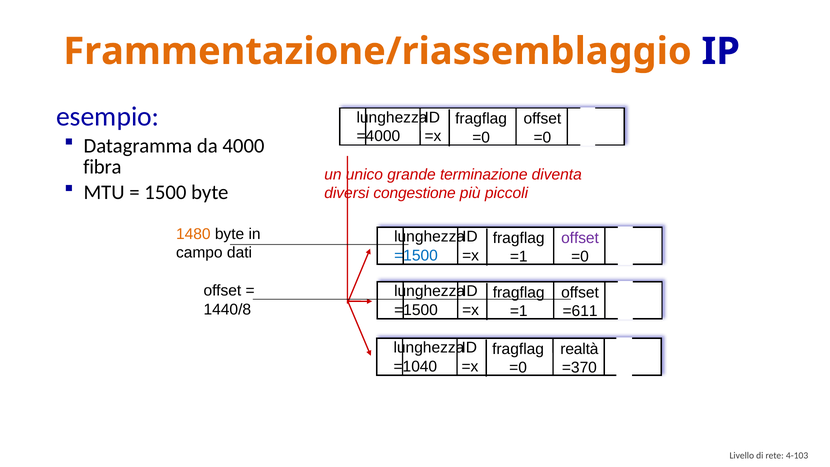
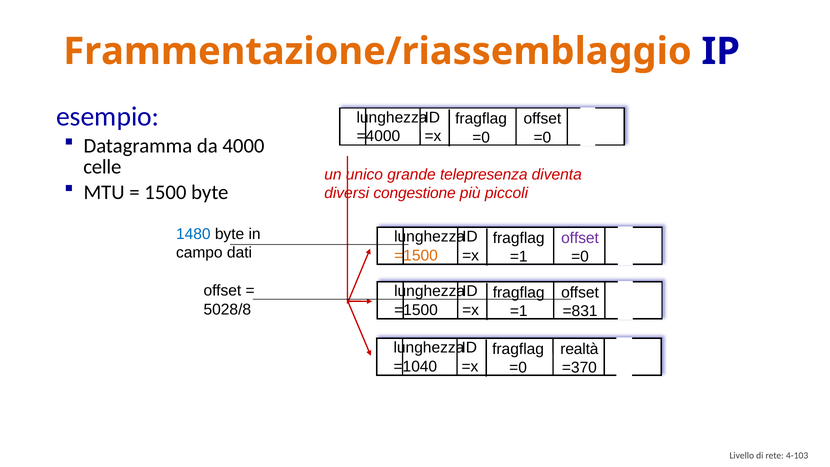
fibra: fibra -> celle
terminazione: terminazione -> telepresenza
1480 colour: orange -> blue
=1500 at (416, 255) colour: blue -> orange
1440/8: 1440/8 -> 5028/8
=611: =611 -> =831
